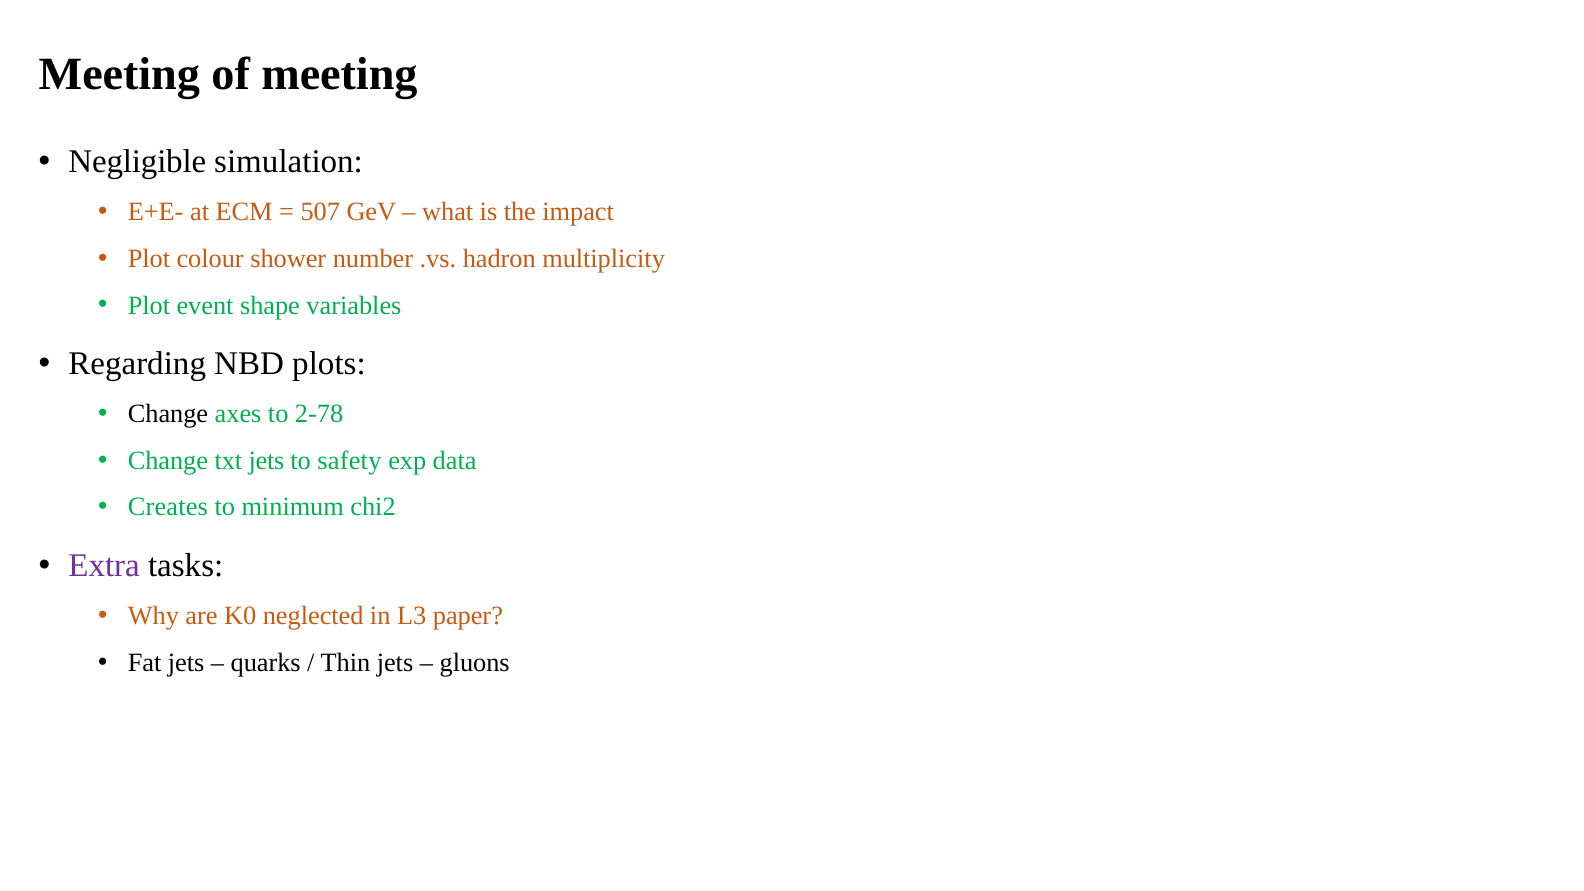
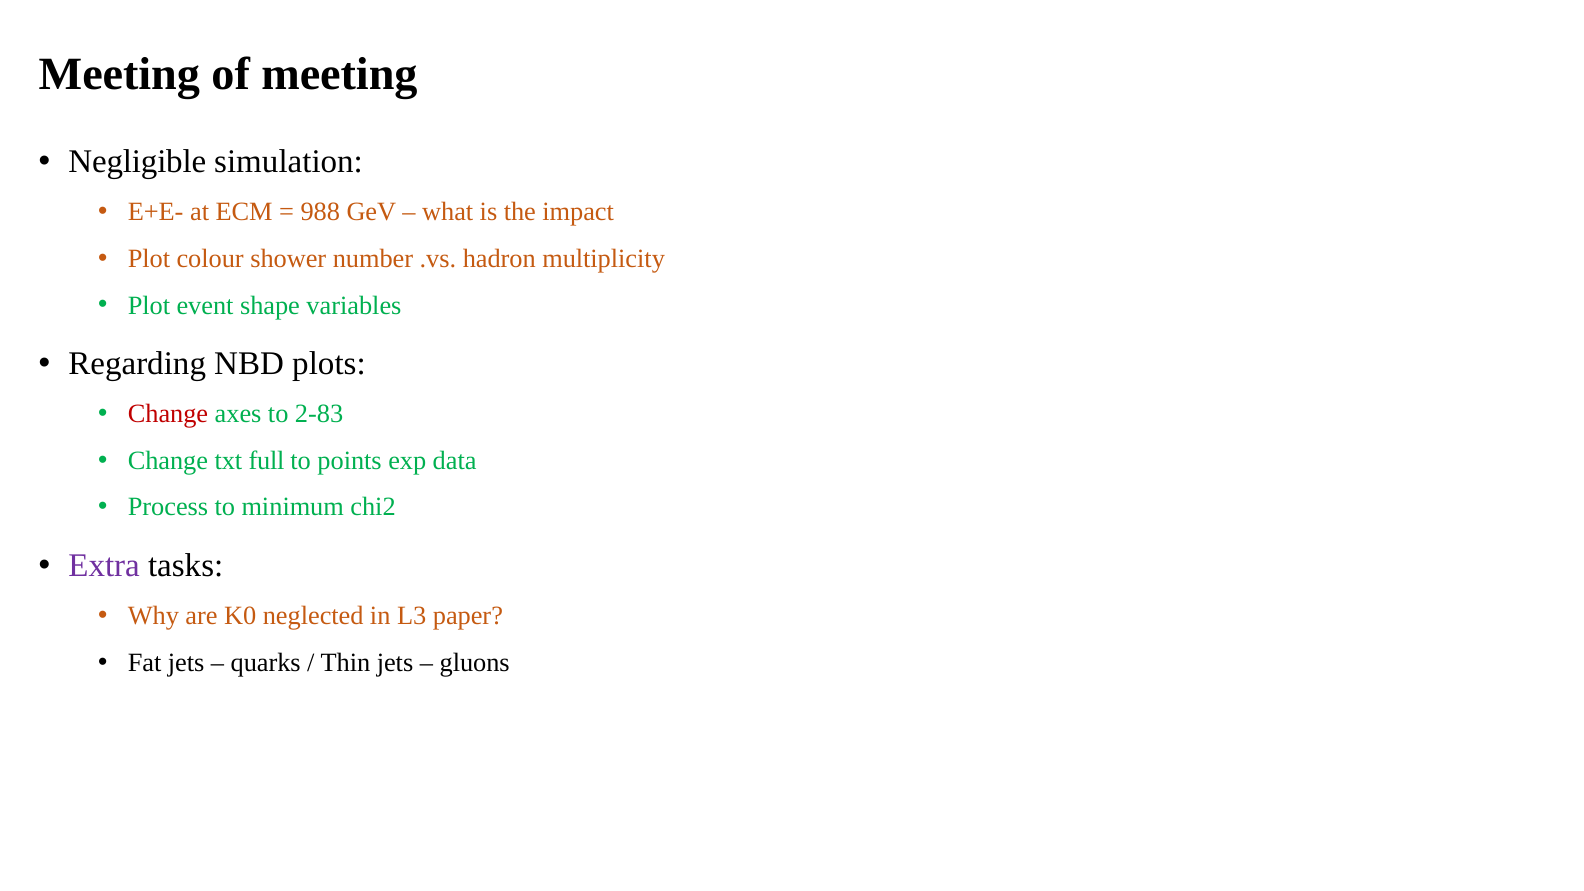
507: 507 -> 988
Change at (168, 414) colour: black -> red
2-78: 2-78 -> 2-83
txt jets: jets -> full
safety: safety -> points
Creates: Creates -> Process
